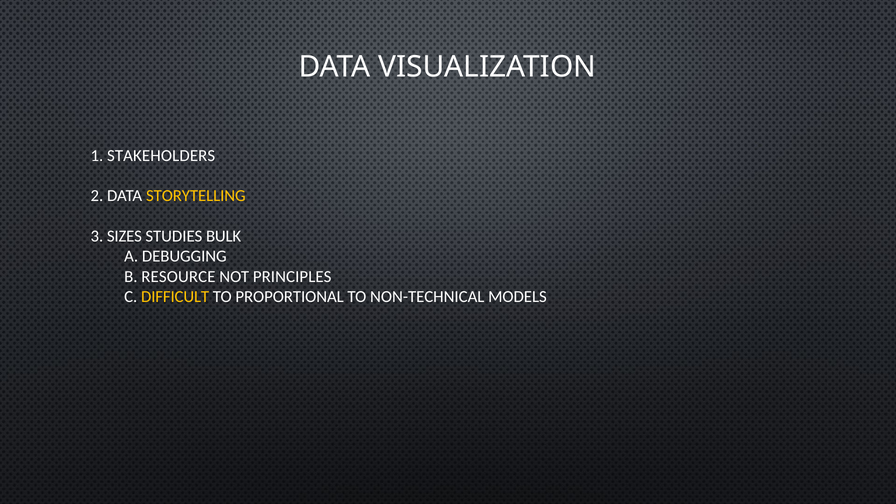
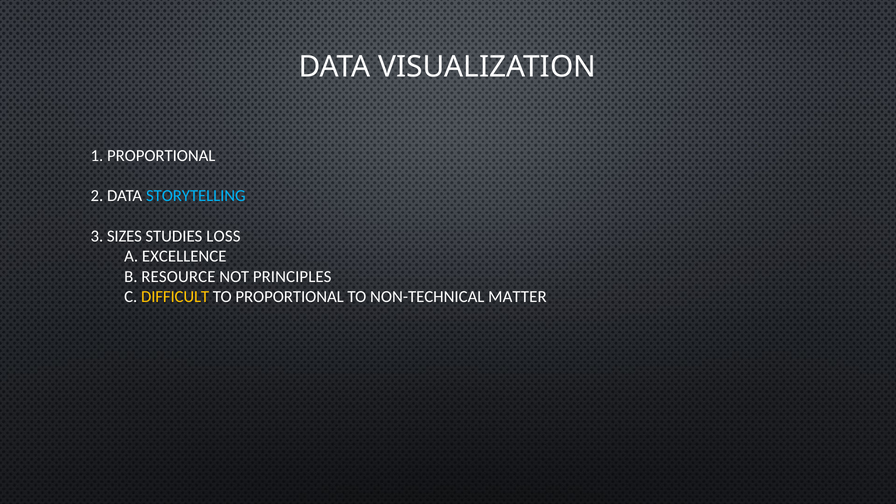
1 STAKEHOLDERS: STAKEHOLDERS -> PROPORTIONAL
STORYTELLING colour: yellow -> light blue
BULK: BULK -> LOSS
DEBUGGING: DEBUGGING -> EXCELLENCE
MODELS: MODELS -> MATTER
